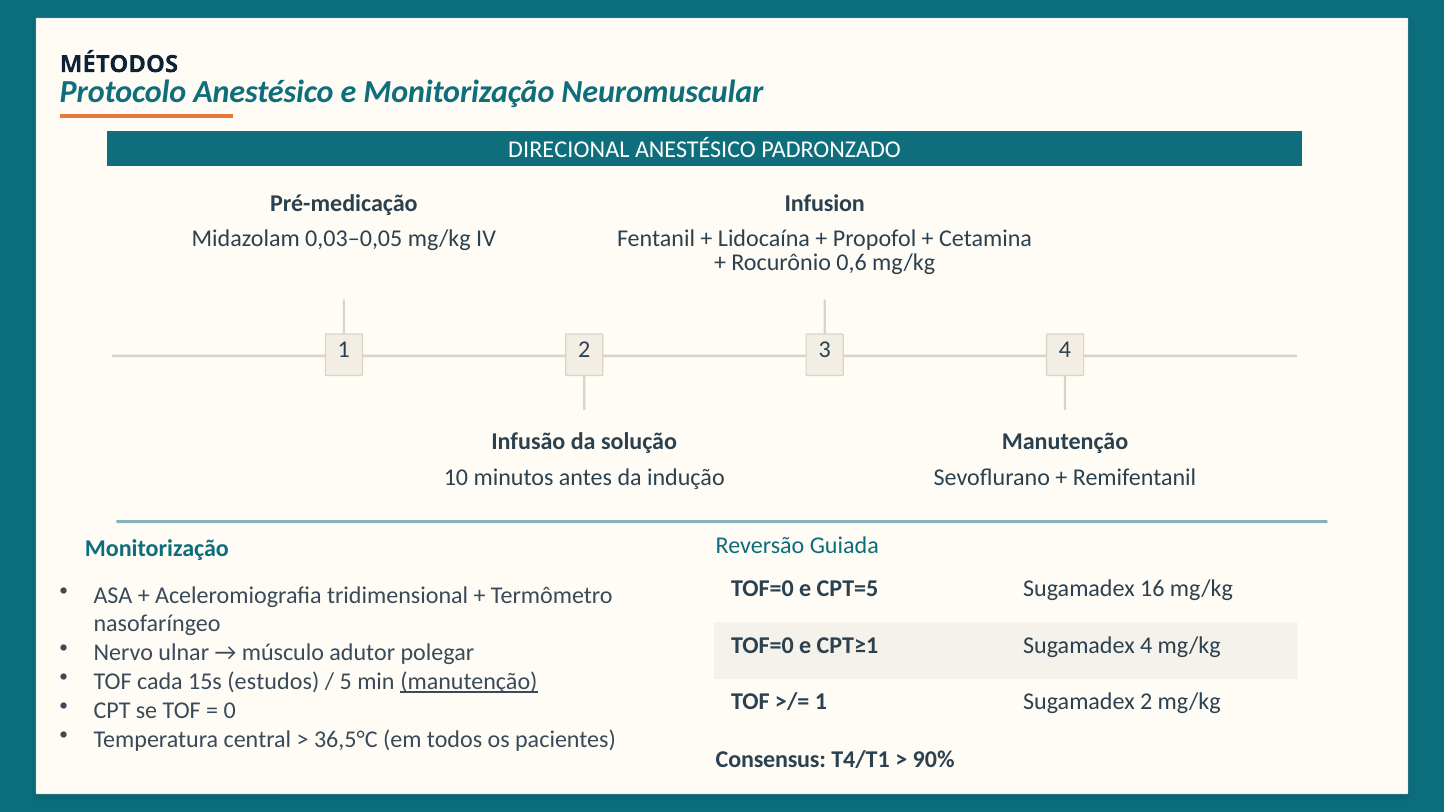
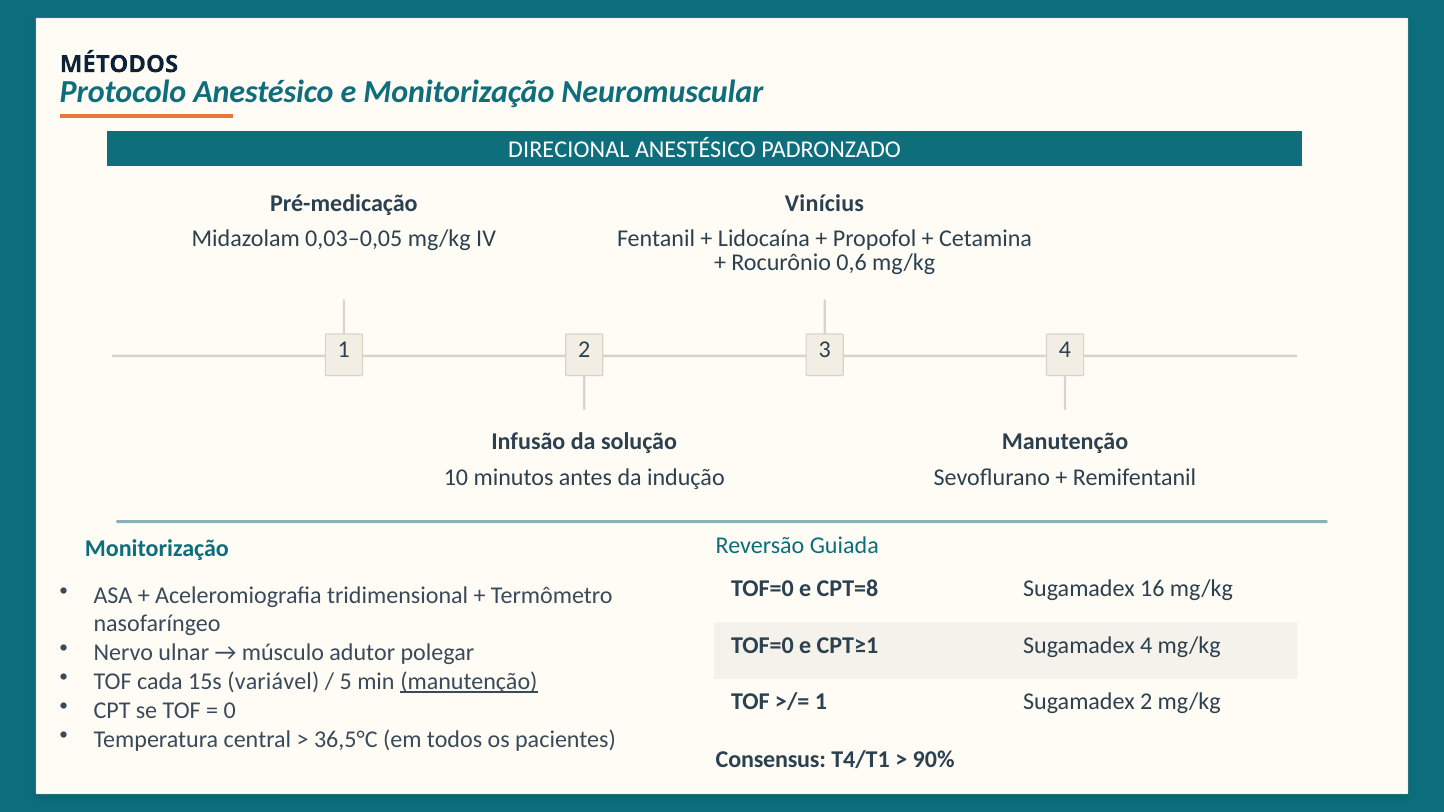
Infusion: Infusion -> Vinícius
CPT=5: CPT=5 -> CPT=8
estudos: estudos -> variável
